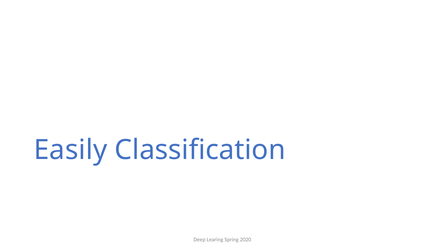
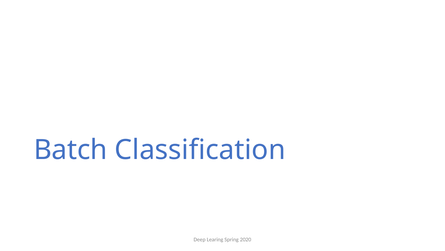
Easily: Easily -> Batch
